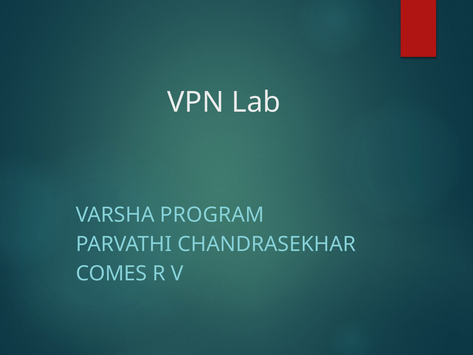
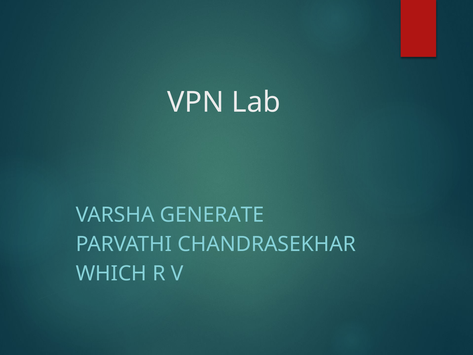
PROGRAM: PROGRAM -> GENERATE
COMES: COMES -> WHICH
